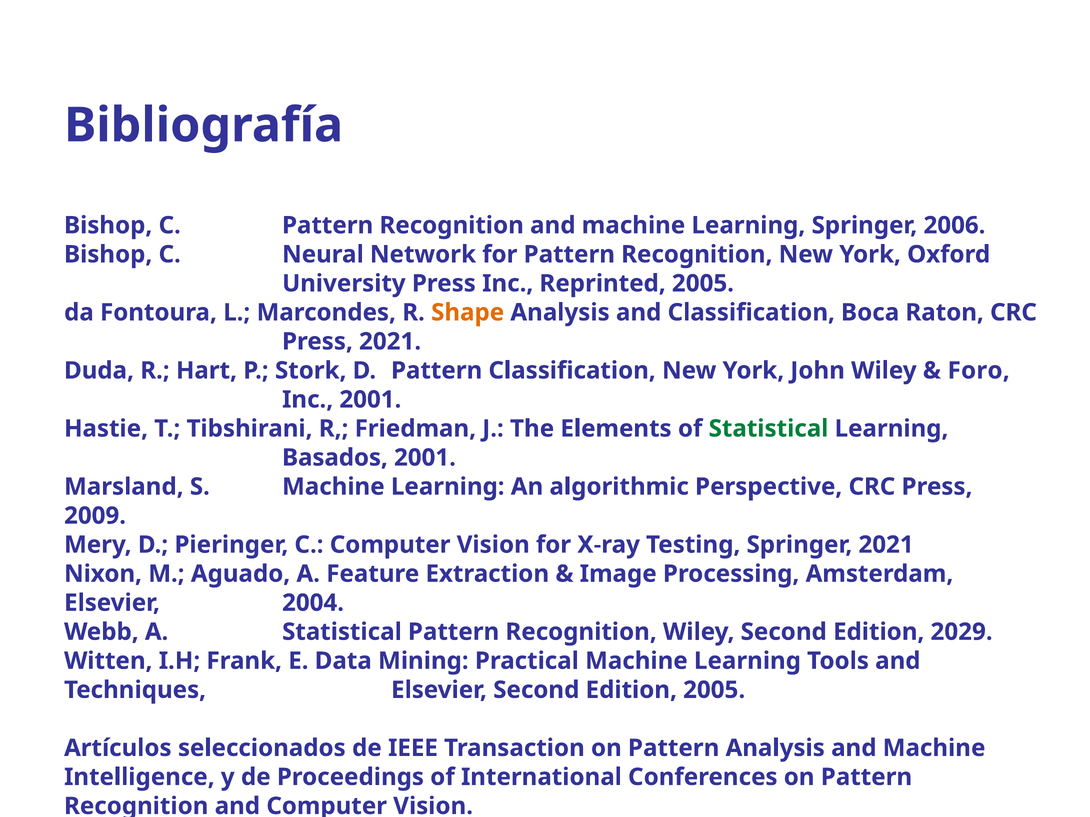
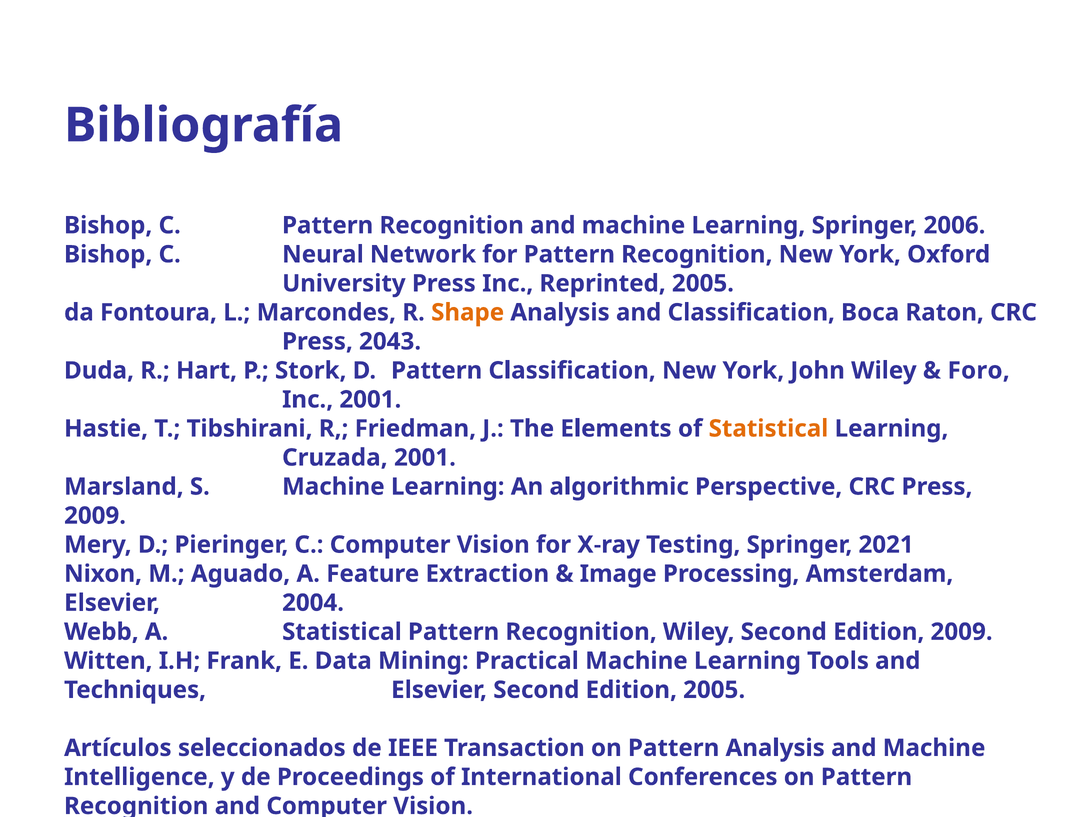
Press 2021: 2021 -> 2043
Statistical at (769, 429) colour: green -> orange
Basados: Basados -> Cruzada
Edition 2029: 2029 -> 2009
